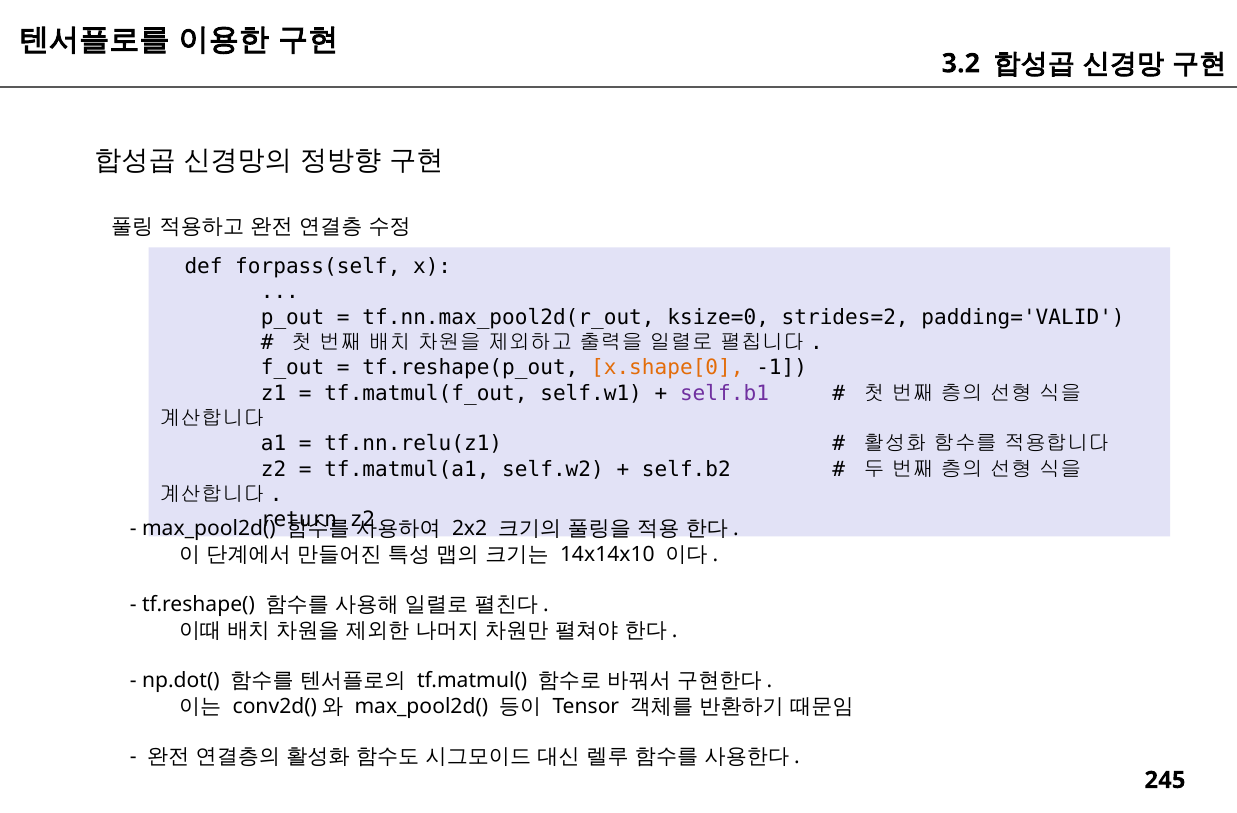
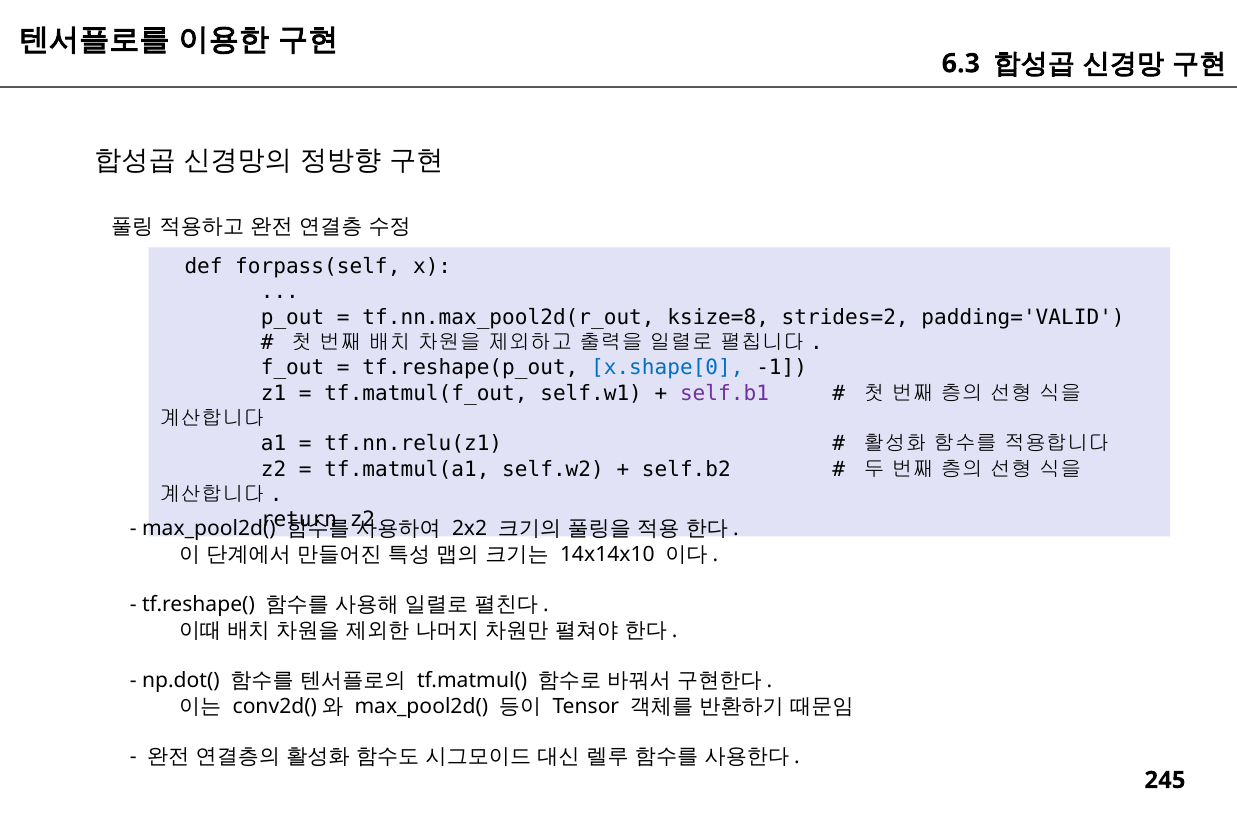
3.2: 3.2 -> 6.3
ksize=0: ksize=0 -> ksize=8
x.shape[0 colour: orange -> blue
